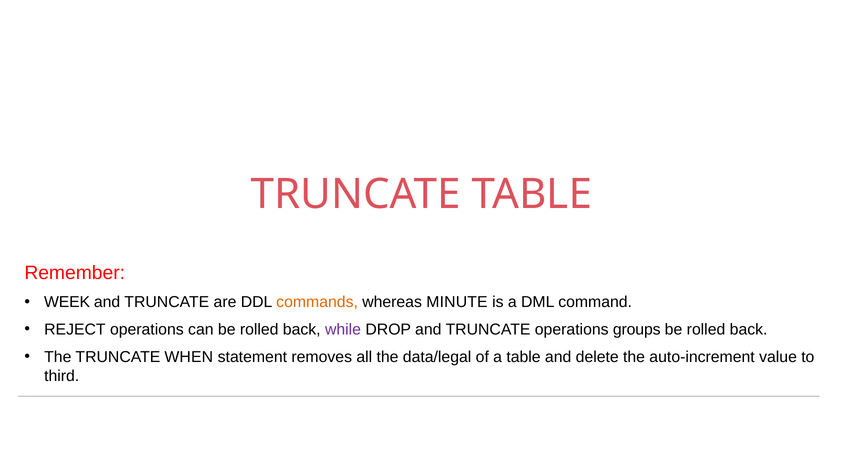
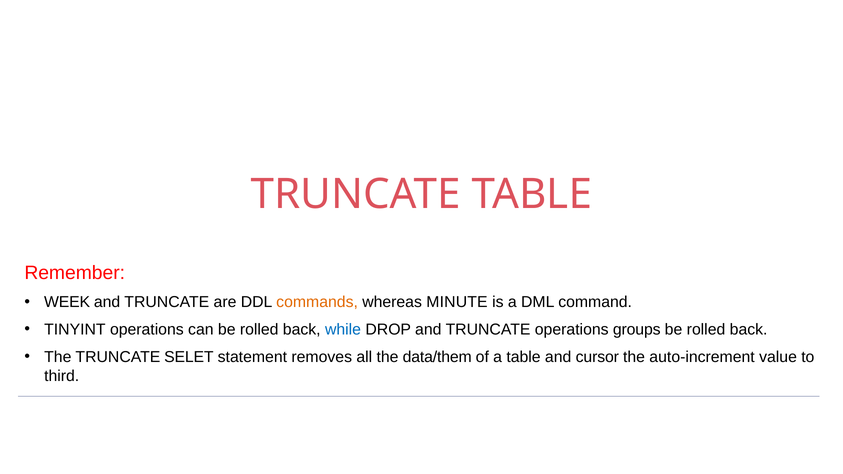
REJECT: REJECT -> TINYINT
while colour: purple -> blue
WHEN: WHEN -> SELET
data/legal: data/legal -> data/them
delete: delete -> cursor
